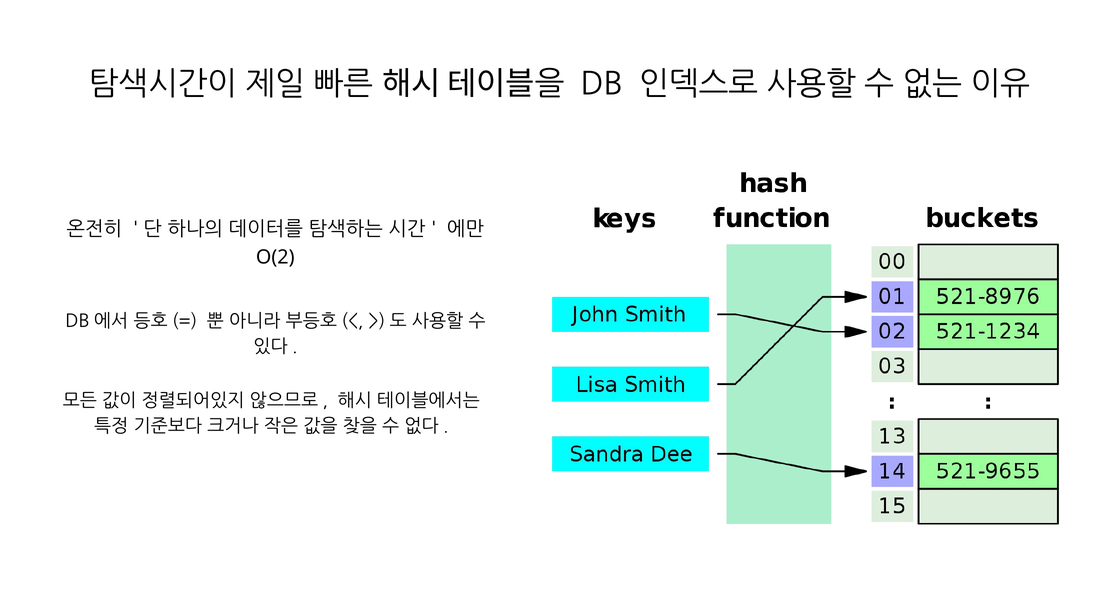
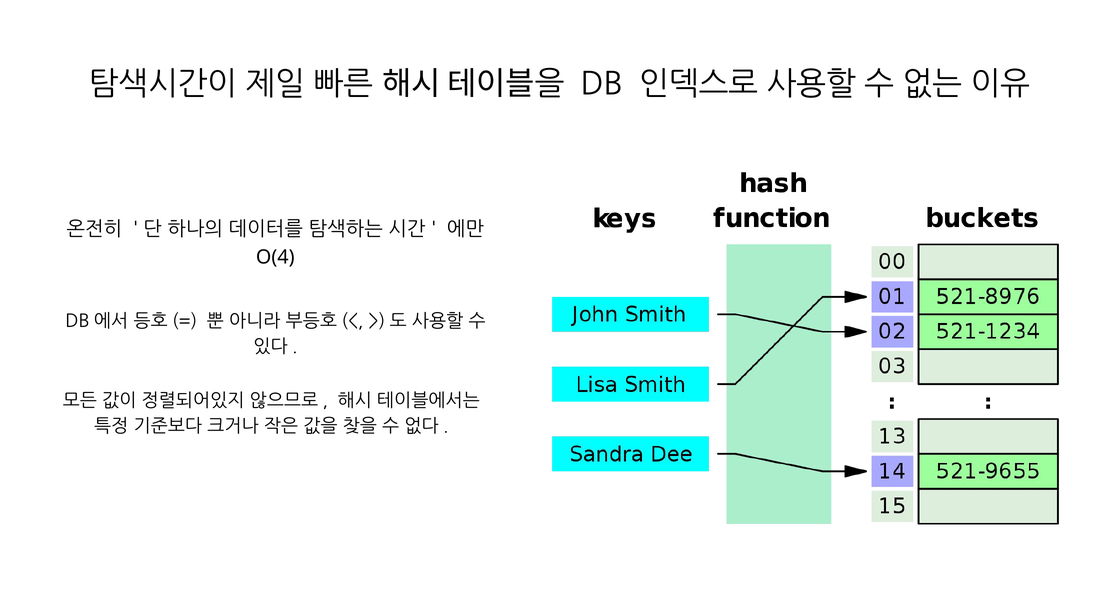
O(2: O(2 -> O(4
